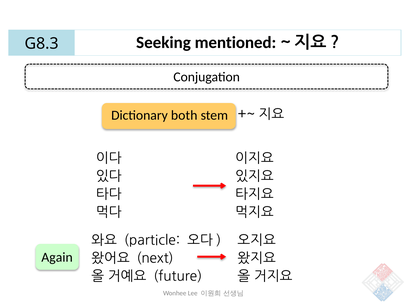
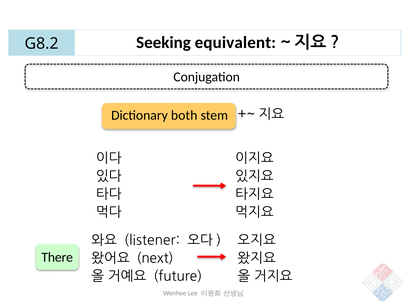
G8.3: G8.3 -> G8.2
mentioned: mentioned -> equivalent
particle: particle -> listener
Again: Again -> There
